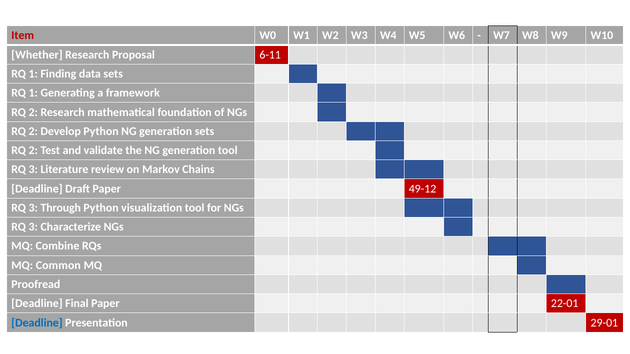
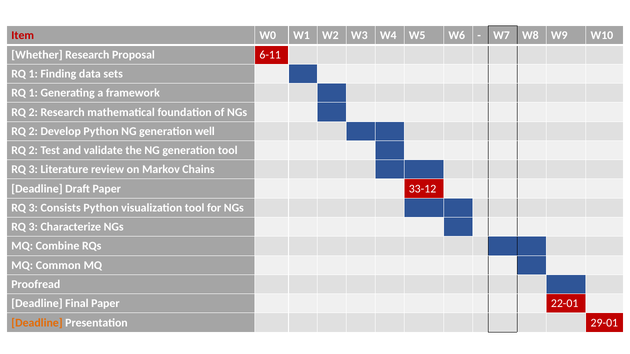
generation sets: sets -> well
49-12: 49-12 -> 33-12
Through: Through -> Consists
Deadline at (37, 323) colour: blue -> orange
